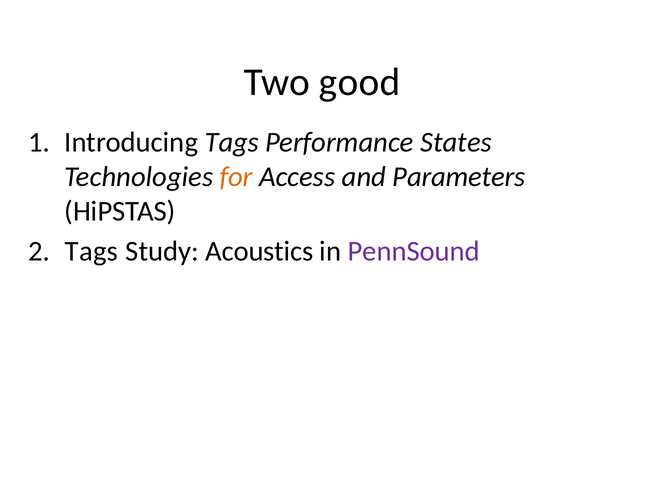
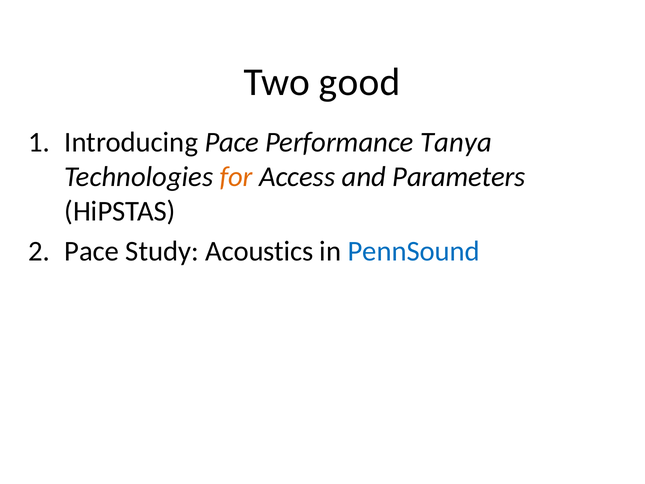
Introducing Tags: Tags -> Pace
States: States -> Tanya
Tags at (91, 251): Tags -> Pace
PennSound colour: purple -> blue
